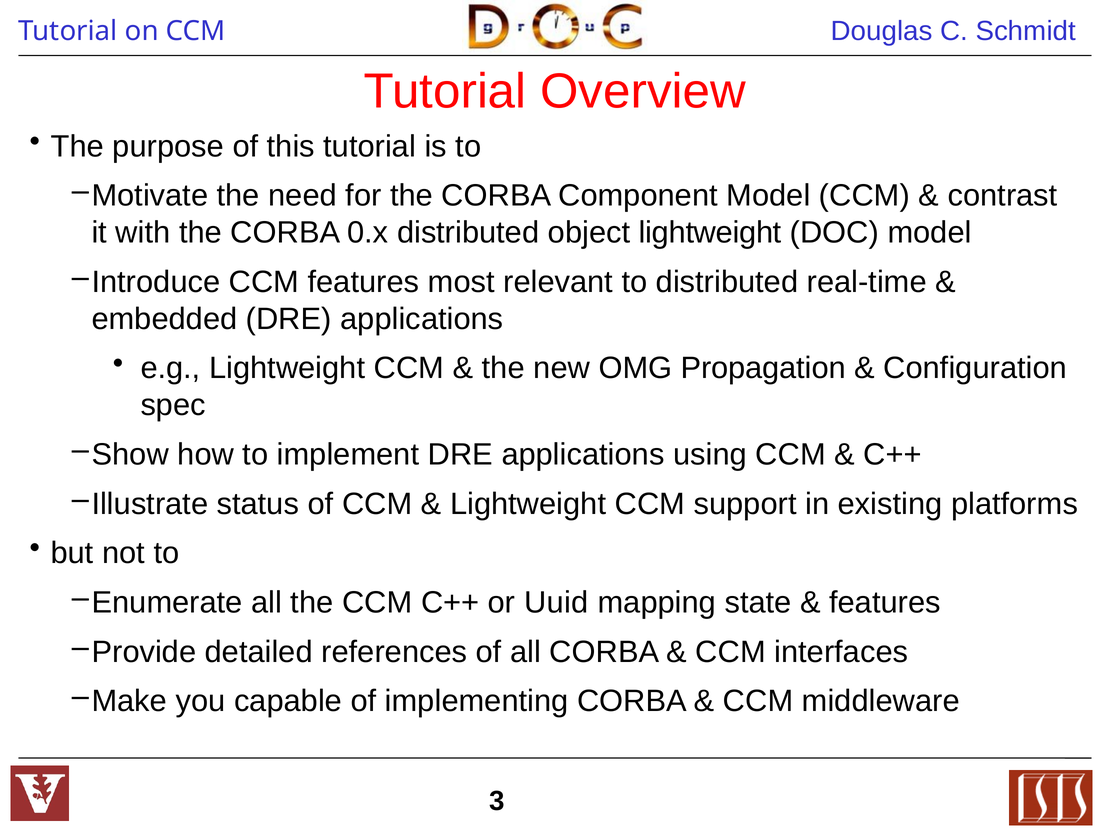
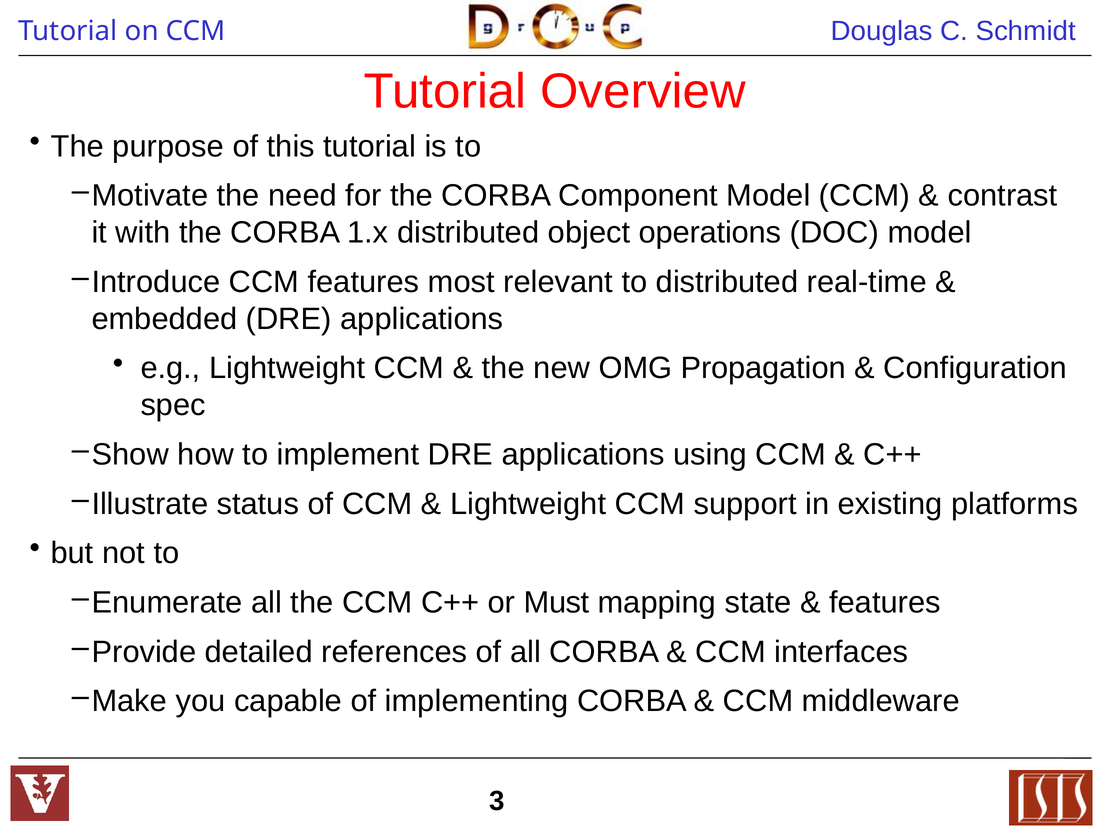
0.x: 0.x -> 1.x
object lightweight: lightweight -> operations
Uuid: Uuid -> Must
